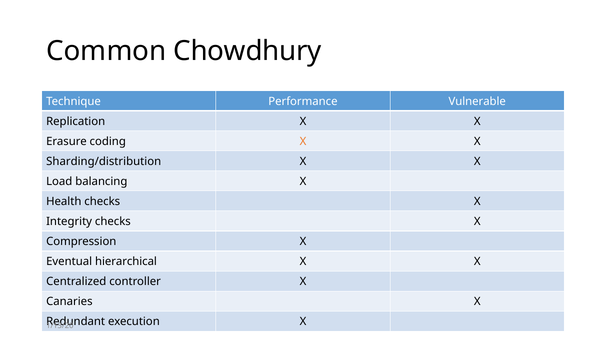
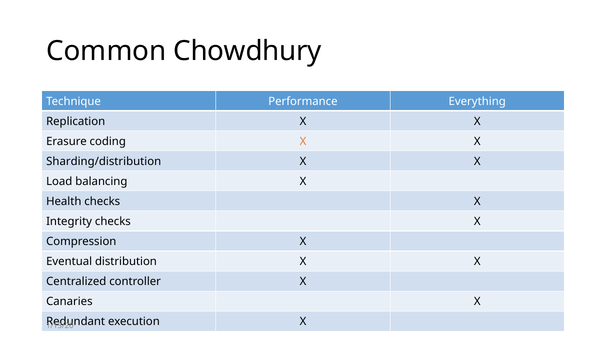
Vulnerable: Vulnerable -> Everything
hierarchical: hierarchical -> distribution
